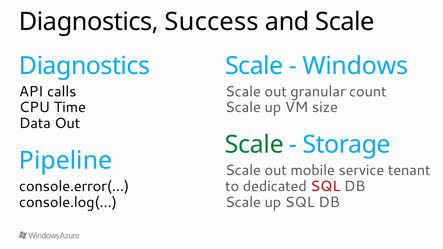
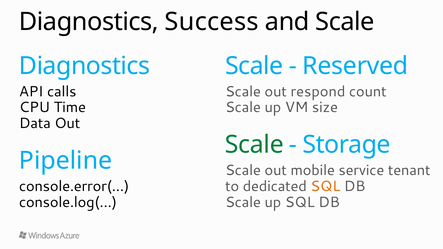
Windows: Windows -> Reserved
granular: granular -> respond
SQL at (325, 187) colour: red -> orange
